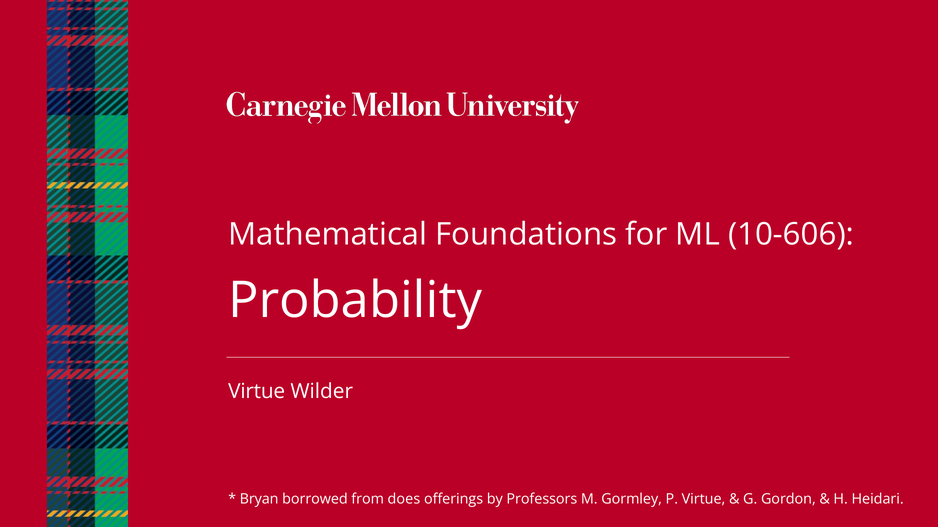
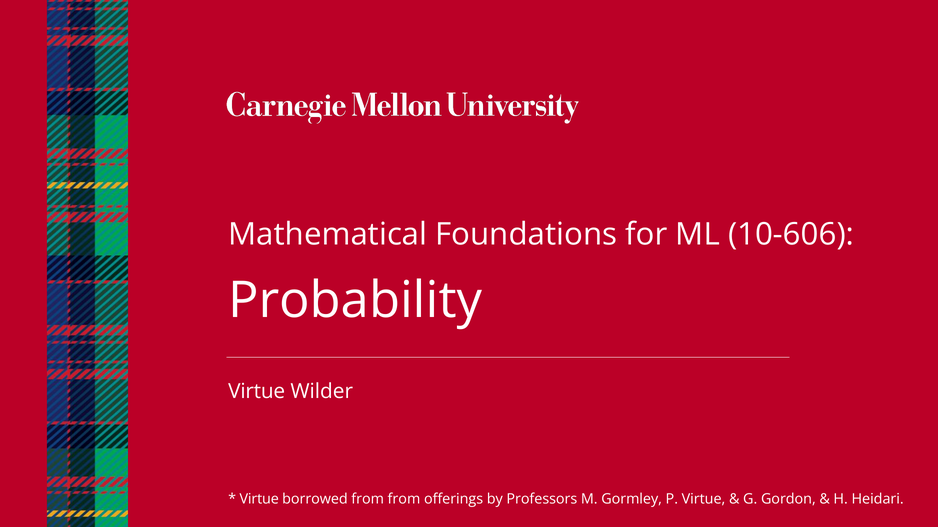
Bryan at (259, 500): Bryan -> Virtue
from does: does -> from
